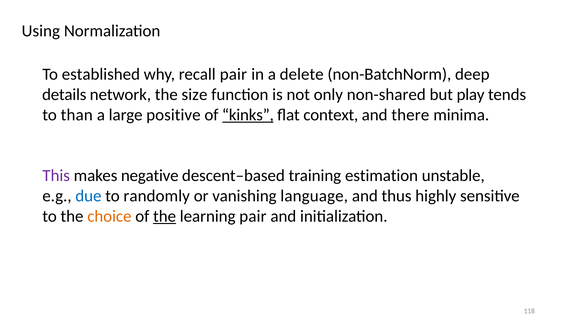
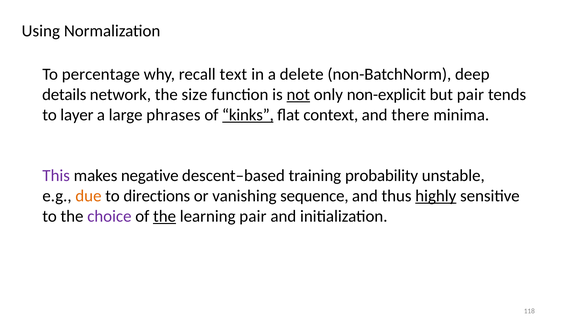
established: established -> percentage
recall pair: pair -> text
not underline: none -> present
non-shared: non-shared -> non-explicit
but play: play -> pair
than: than -> layer
positive: positive -> phrases
estimation: estimation -> probability
due colour: blue -> orange
randomly: randomly -> directions
language: language -> sequence
highly underline: none -> present
choice colour: orange -> purple
